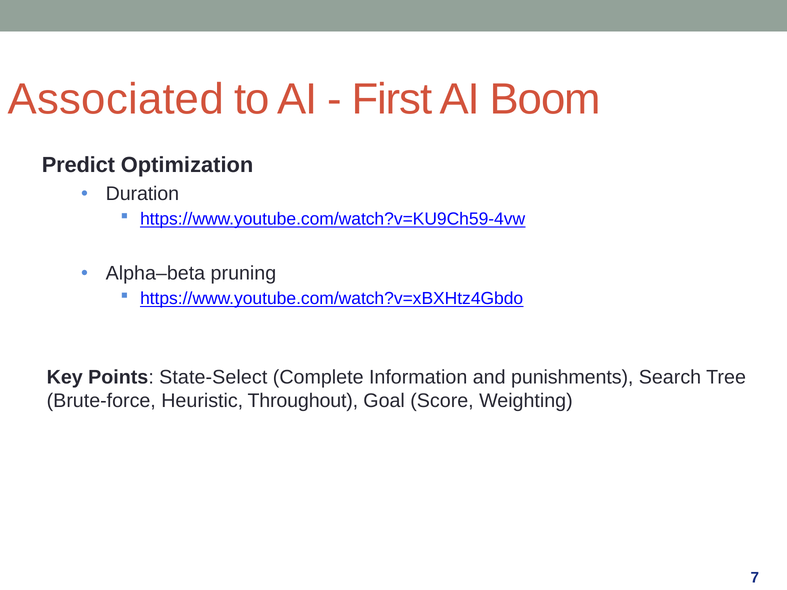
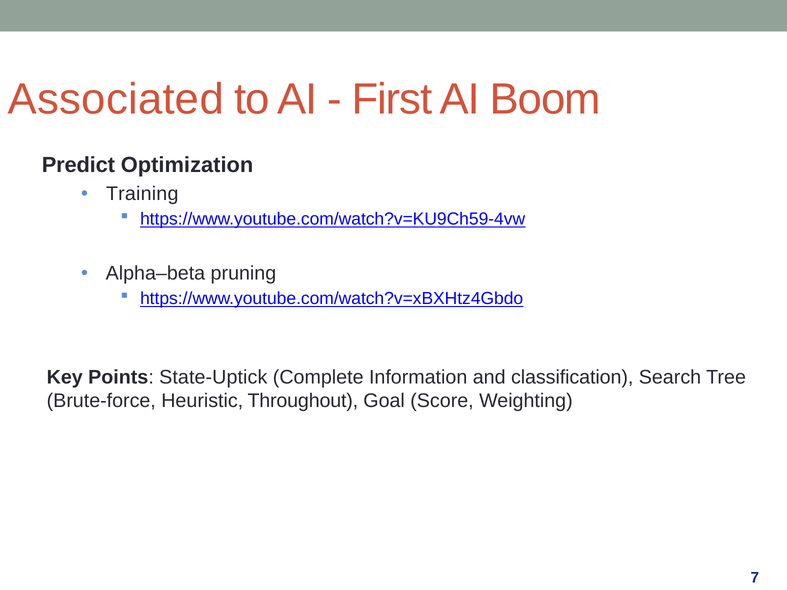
Duration: Duration -> Training
State-Select: State-Select -> State-Uptick
punishments: punishments -> classification
